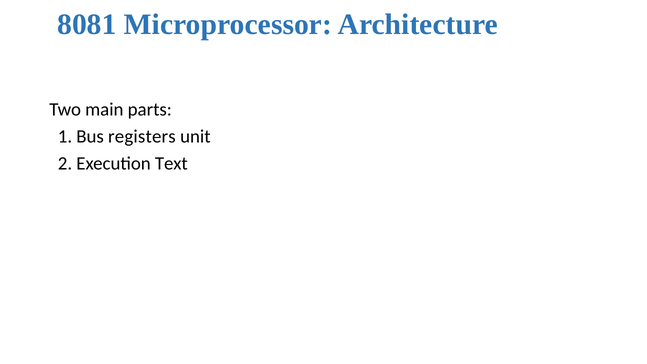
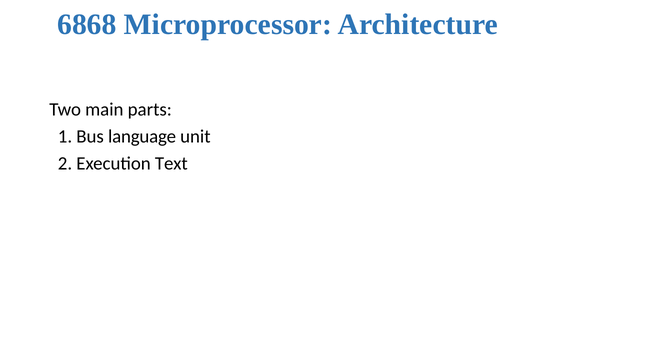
8081: 8081 -> 6868
registers: registers -> language
